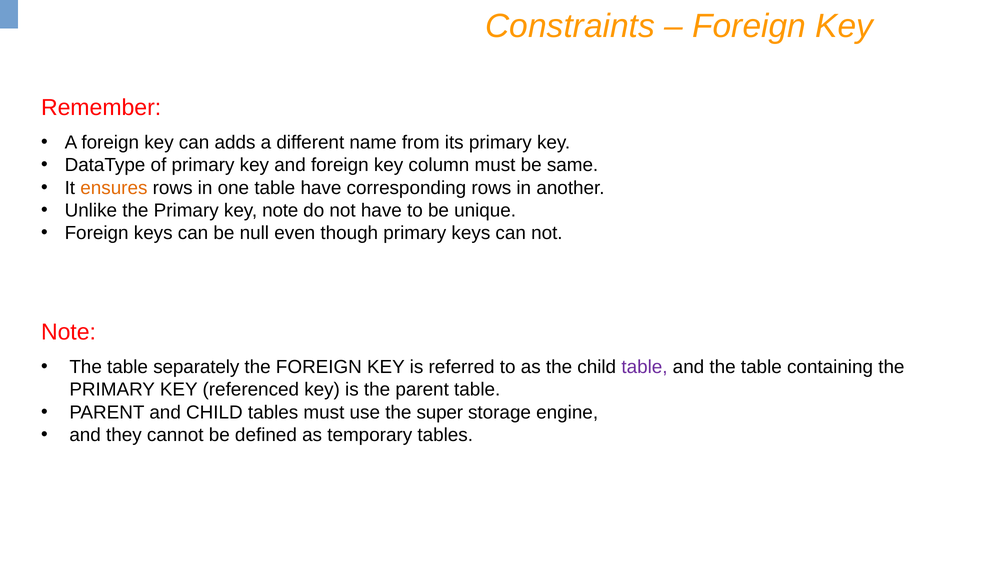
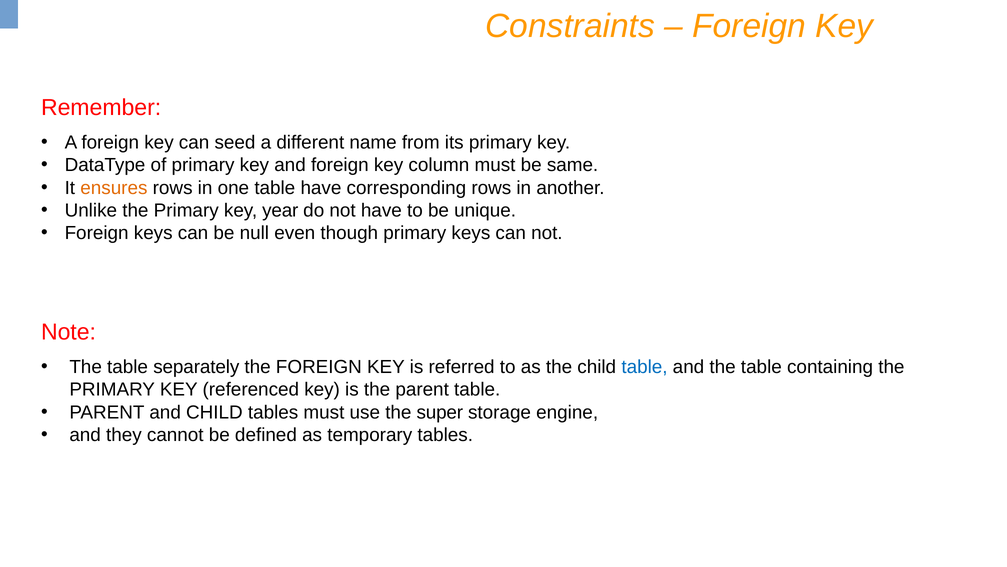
adds: adds -> seed
key note: note -> year
table at (645, 367) colour: purple -> blue
